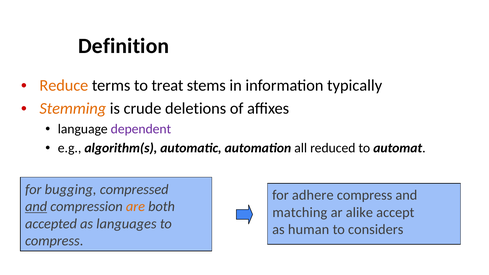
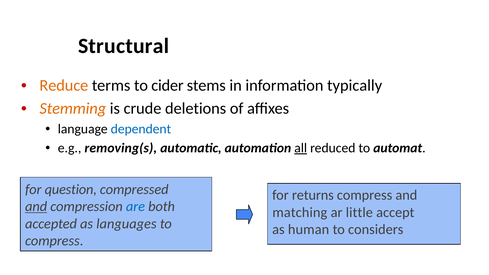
Definition: Definition -> Structural
treat: treat -> cider
dependent colour: purple -> blue
algorithm(s: algorithm(s -> removing(s
all underline: none -> present
bugging: bugging -> question
adhere: adhere -> returns
are colour: orange -> blue
alike: alike -> little
